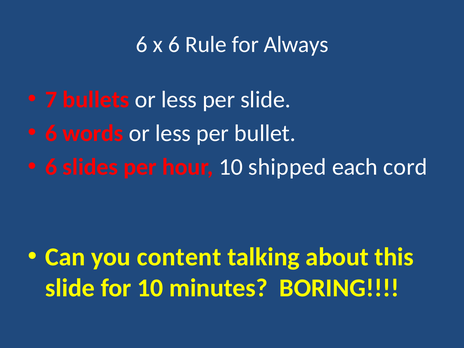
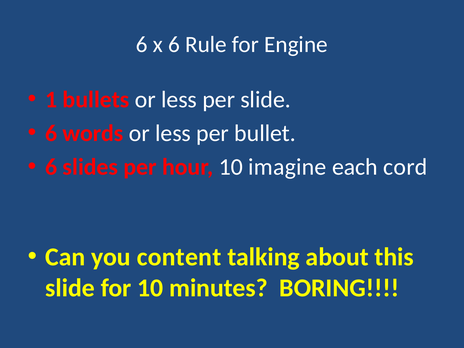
Always: Always -> Engine
7: 7 -> 1
shipped: shipped -> imagine
